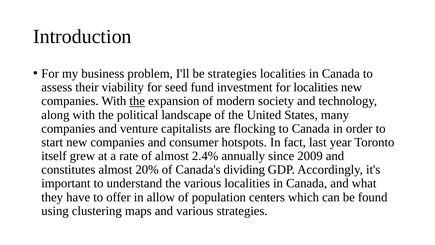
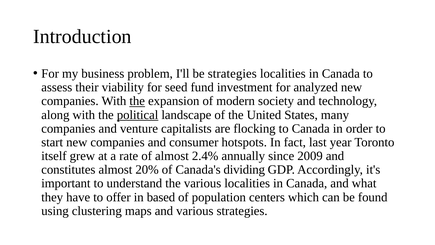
for localities: localities -> analyzed
political underline: none -> present
allow: allow -> based
